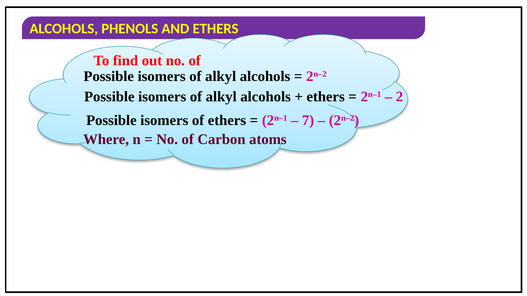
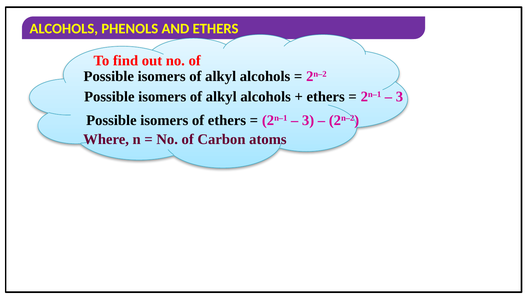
2 at (399, 97): 2 -> 3
7 at (308, 120): 7 -> 3
